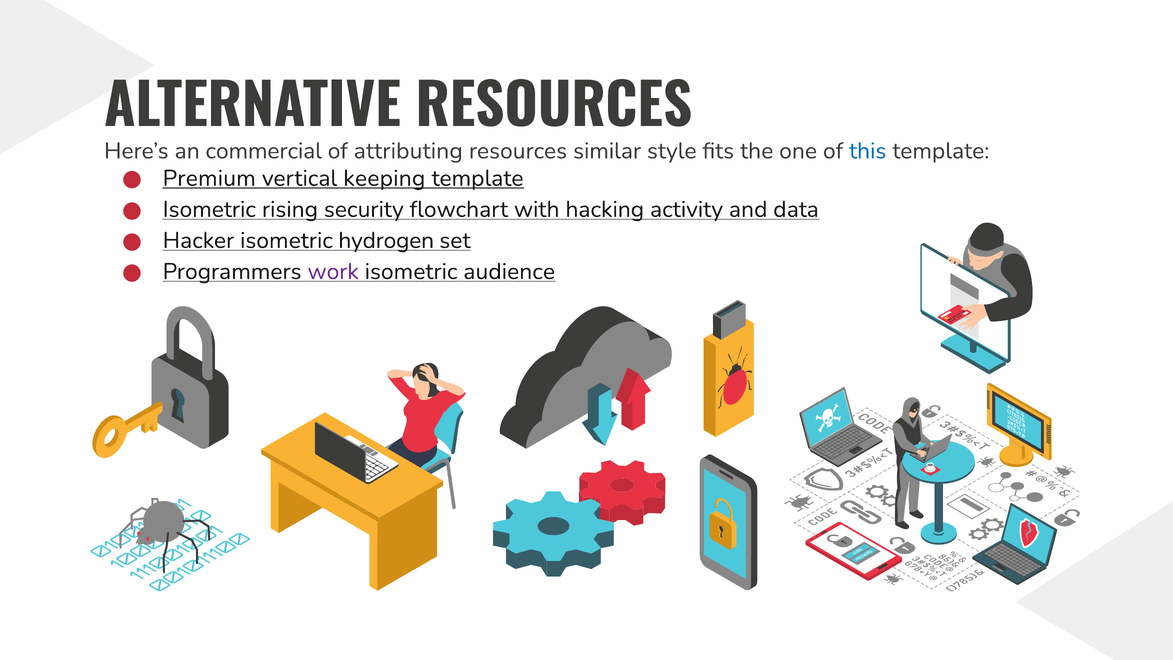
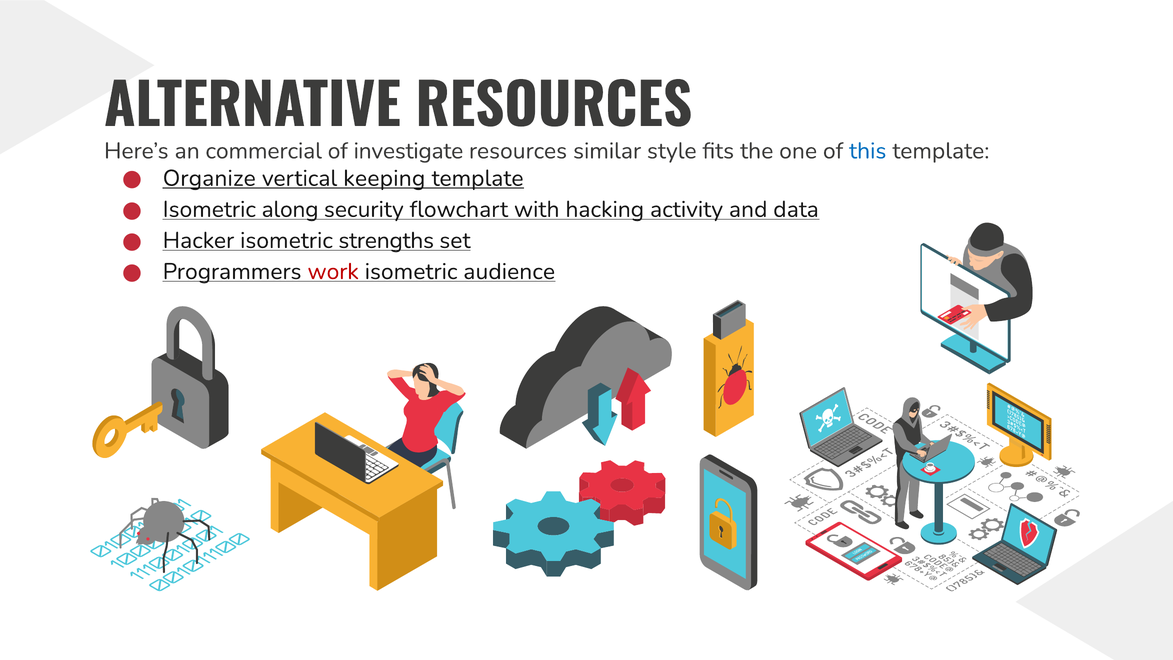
attributing: attributing -> investigate
Premium: Premium -> Organize
rising: rising -> along
hydrogen: hydrogen -> strengths
work colour: purple -> red
